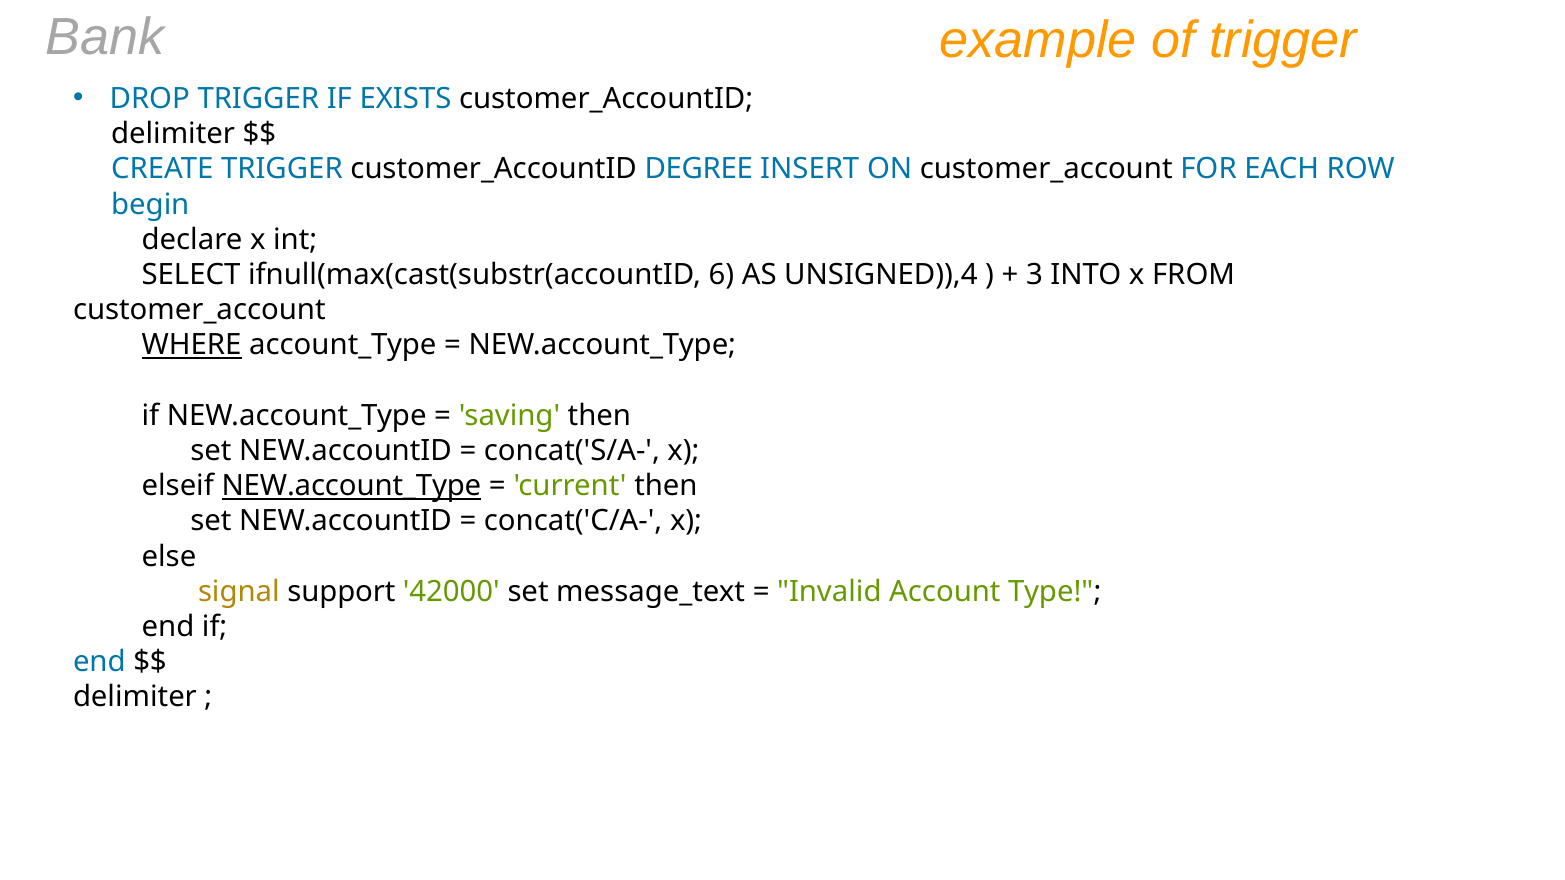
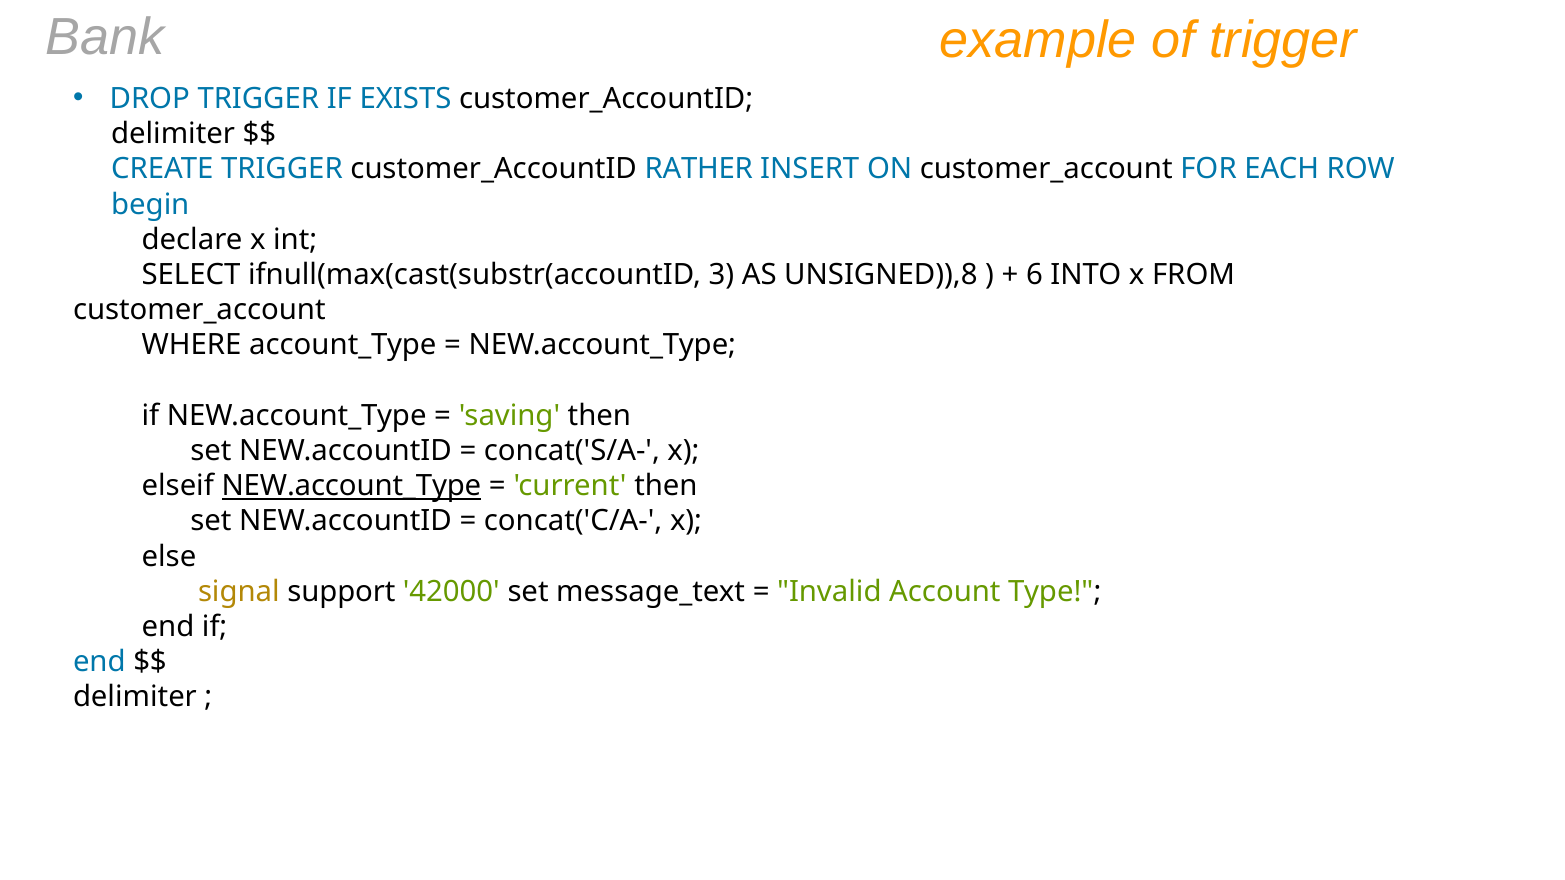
DEGREE: DEGREE -> RATHER
6: 6 -> 3
UNSIGNED)),4: UNSIGNED)),4 -> UNSIGNED)),8
3: 3 -> 6
WHERE underline: present -> none
